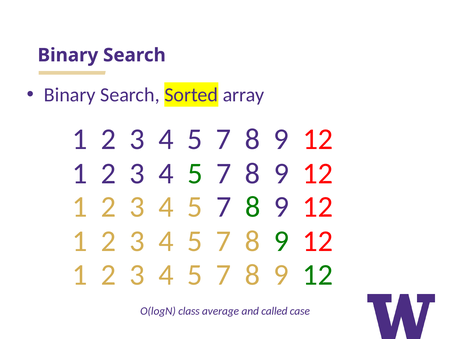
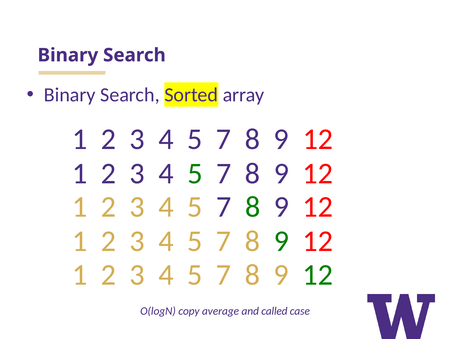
class: class -> copy
